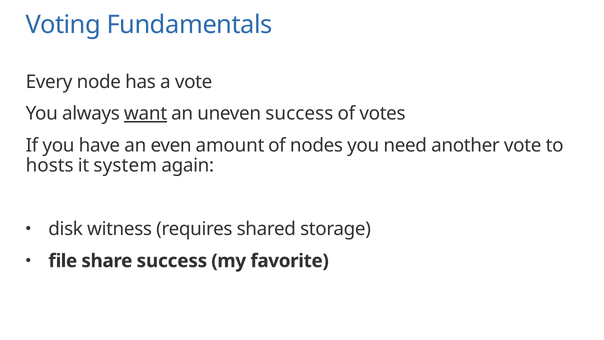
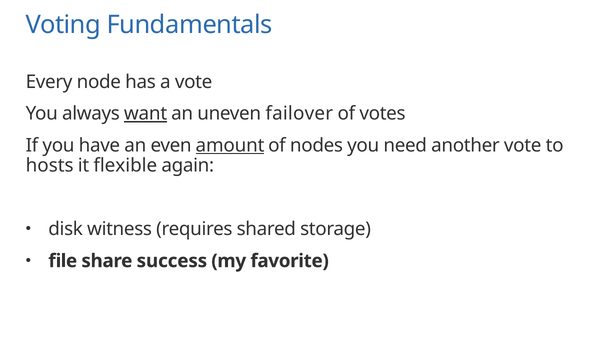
uneven success: success -> failover
amount underline: none -> present
system: system -> flexible
